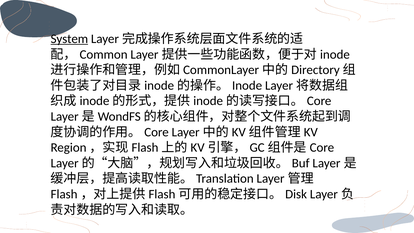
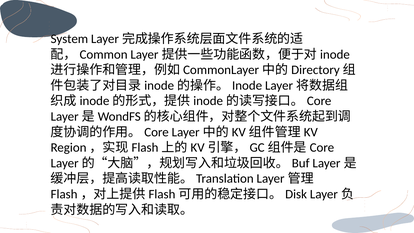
System underline: present -> none
